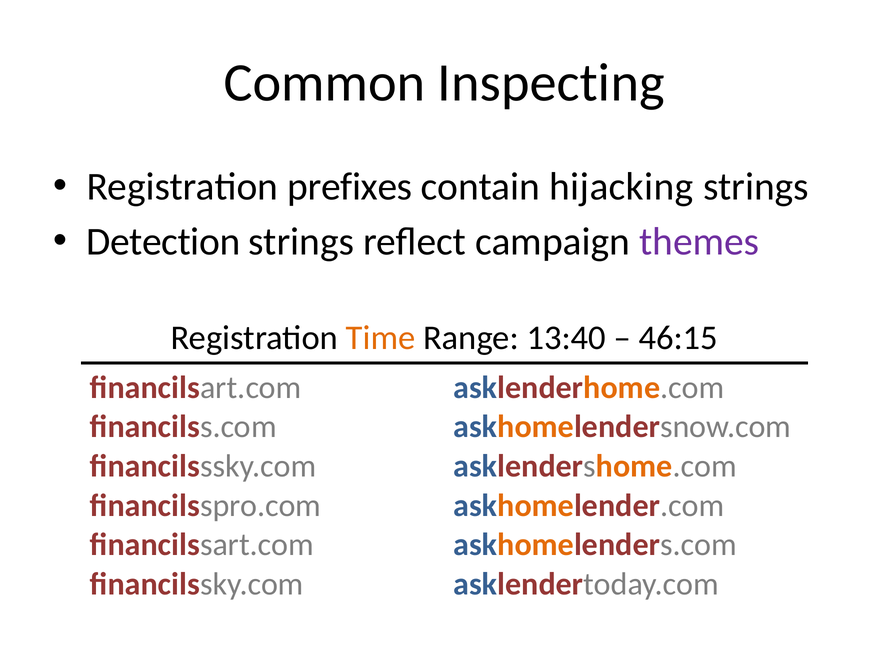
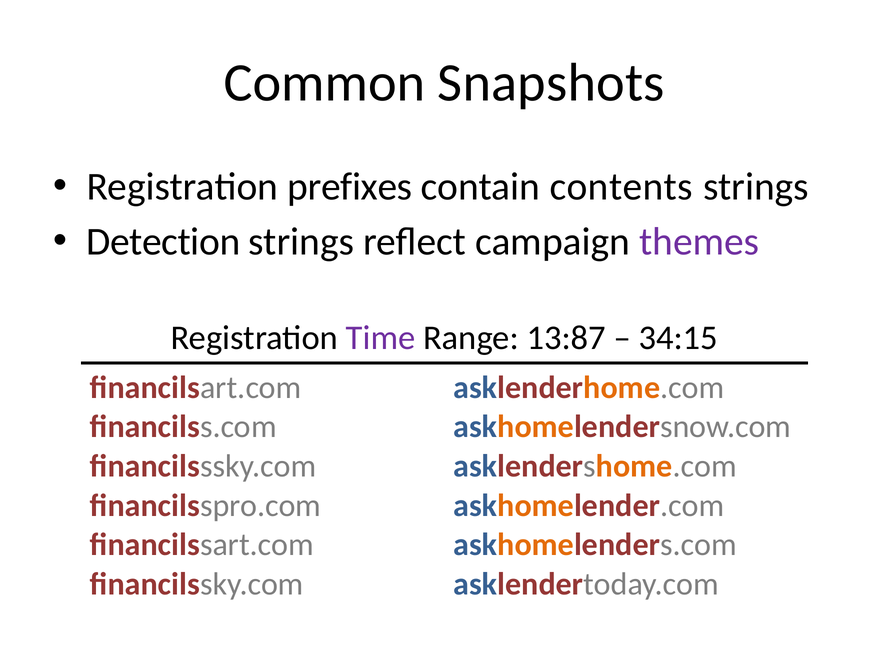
Inspecting: Inspecting -> Snapshots
hijacking: hijacking -> contents
Time colour: orange -> purple
13:40: 13:40 -> 13:87
46:15: 46:15 -> 34:15
